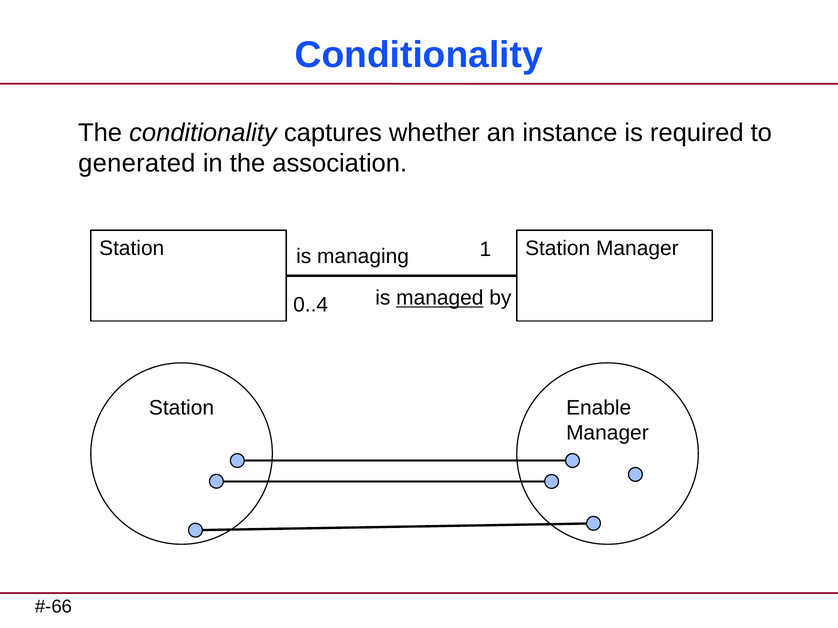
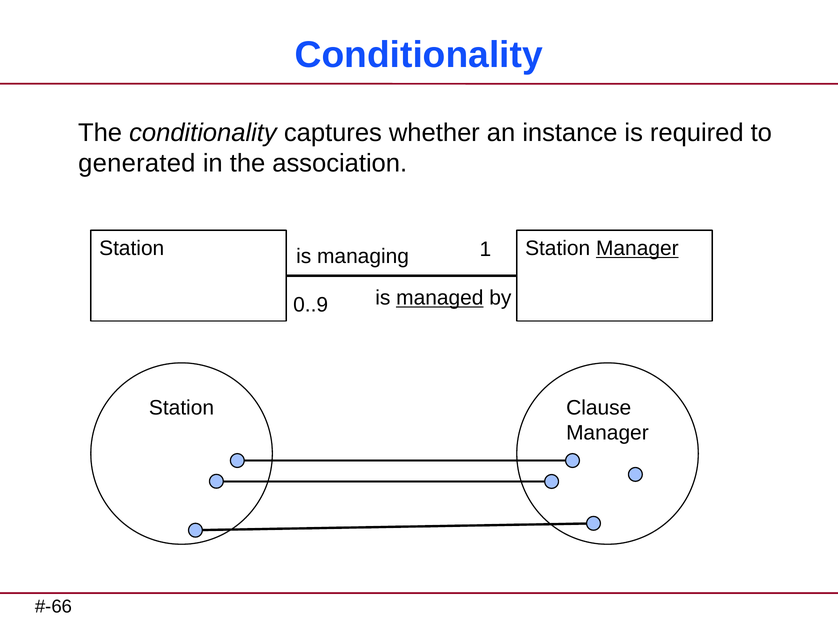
Manager at (637, 249) underline: none -> present
0..4: 0..4 -> 0..9
Enable: Enable -> Clause
